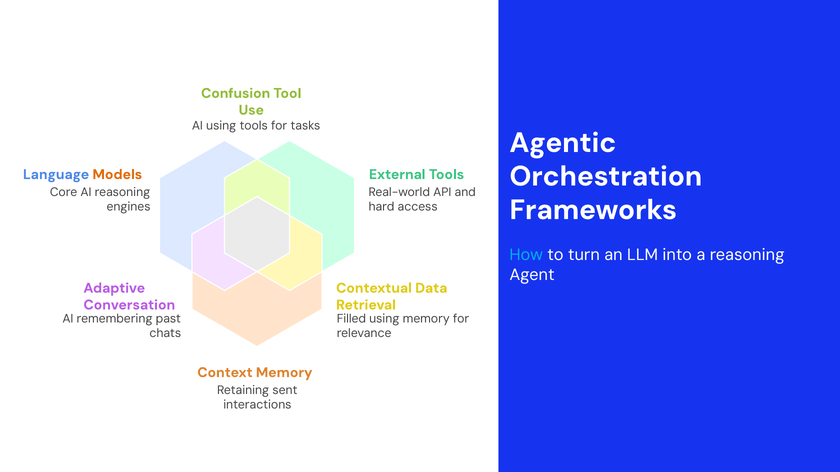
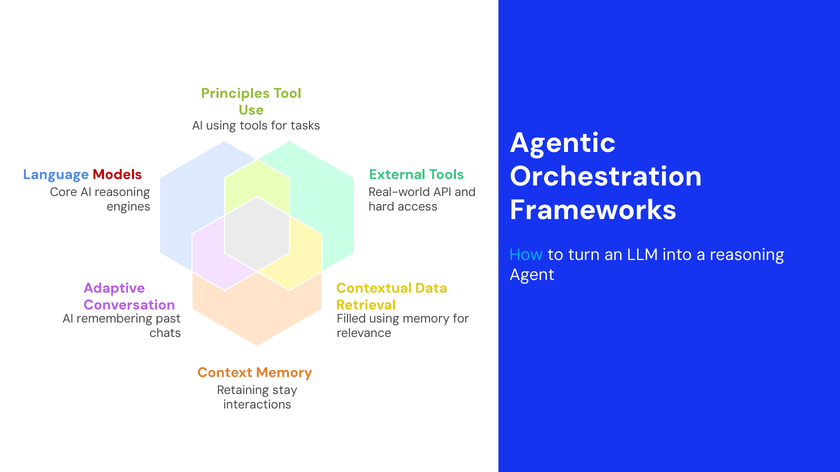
Confusion: Confusion -> Principles
Models colour: orange -> red
sent: sent -> stay
